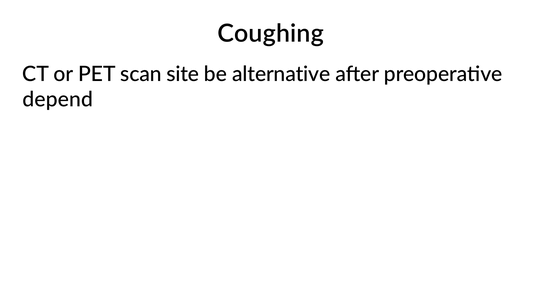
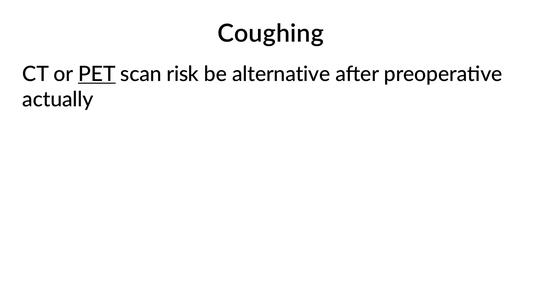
PET underline: none -> present
site: site -> risk
depend: depend -> actually
